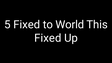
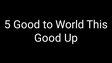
5 Fixed: Fixed -> Good
Fixed at (48, 38): Fixed -> Good
